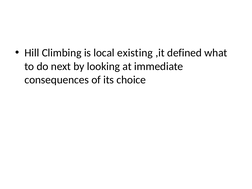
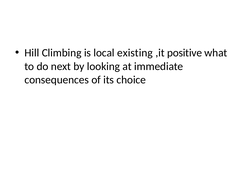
defined: defined -> positive
